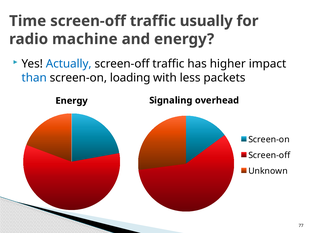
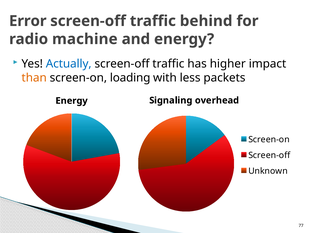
Time: Time -> Error
usually: usually -> behind
than colour: blue -> orange
